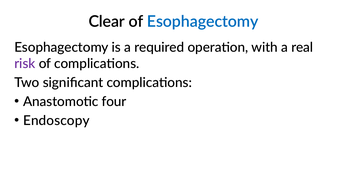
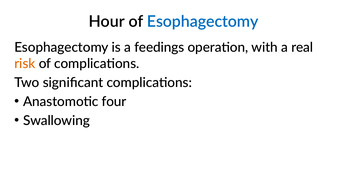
Clear: Clear -> Hour
required: required -> feedings
risk colour: purple -> orange
Endoscopy: Endoscopy -> Swallowing
